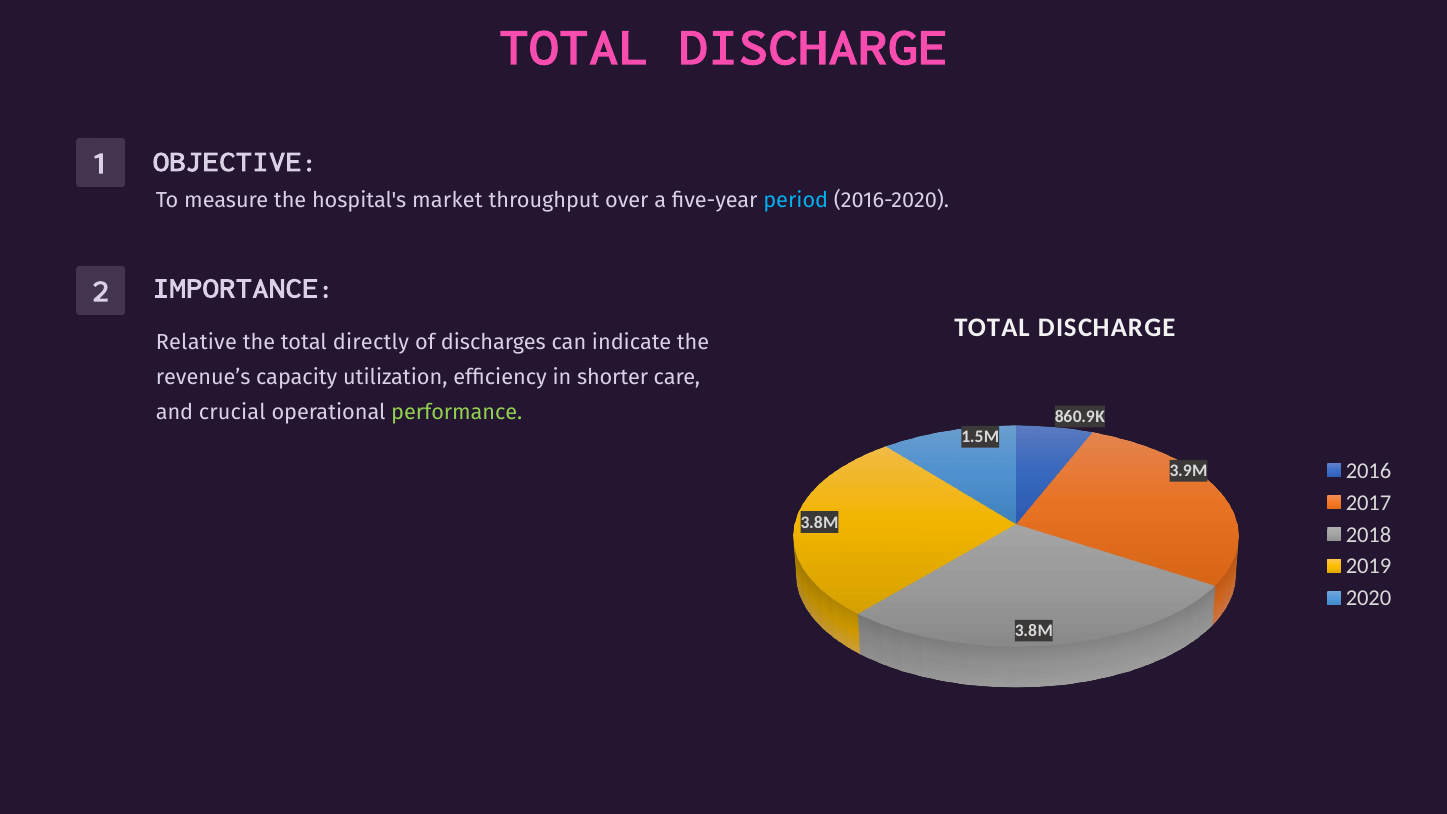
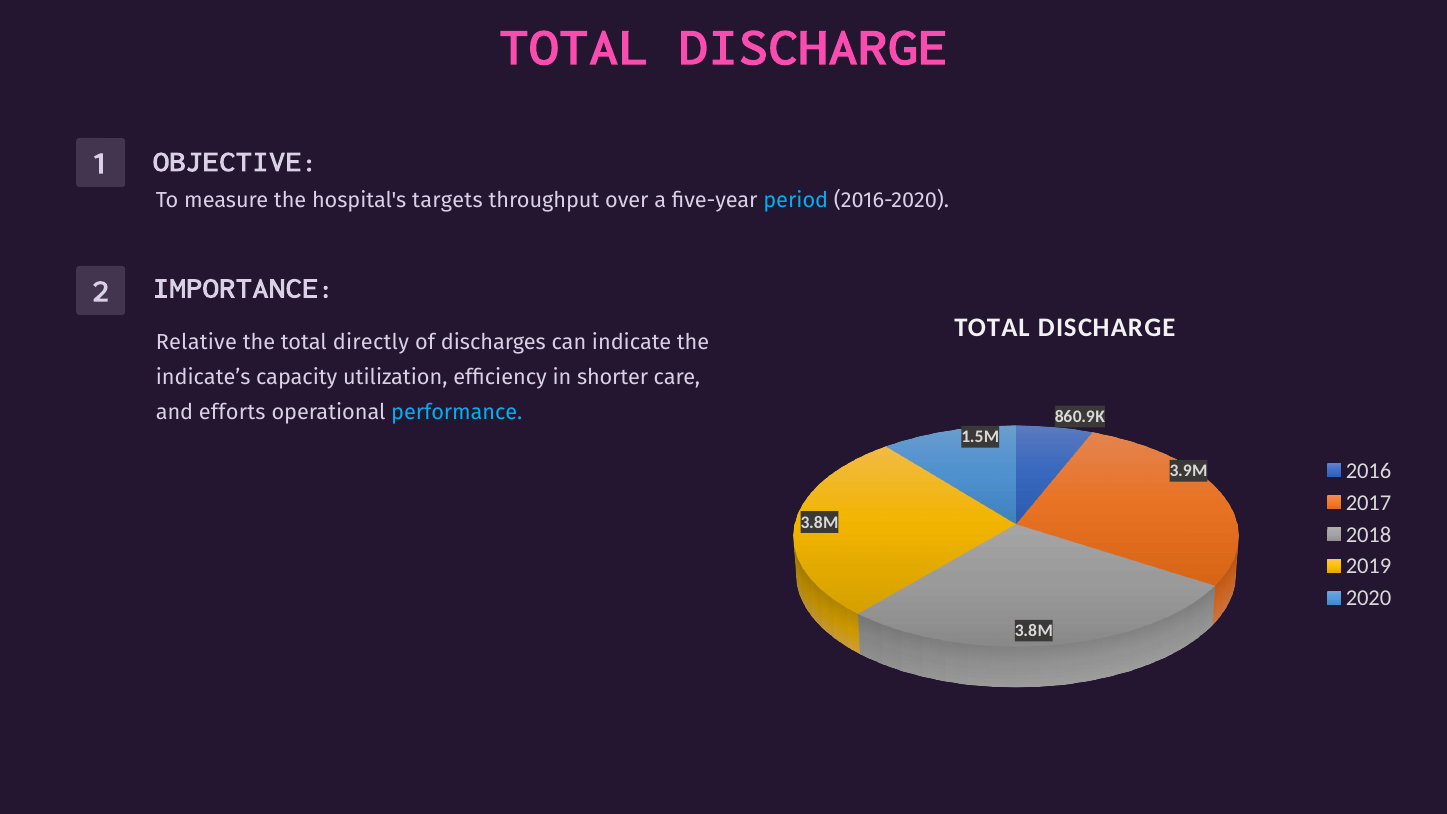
market: market -> targets
revenue’s: revenue’s -> indicate’s
crucial: crucial -> efforts
performance colour: light green -> light blue
